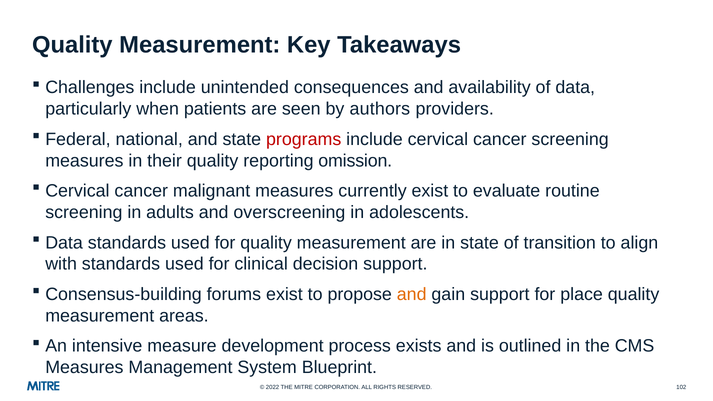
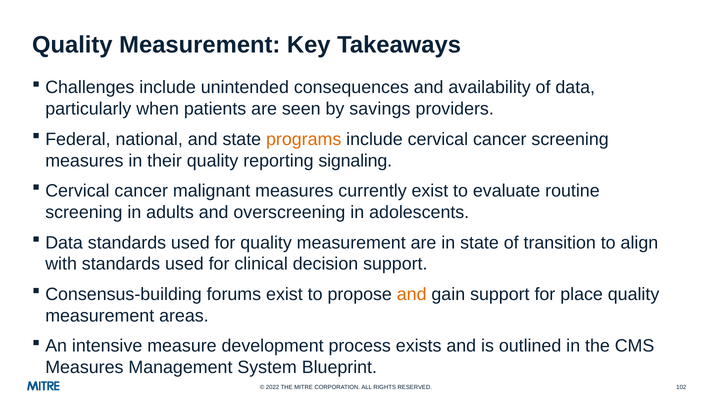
authors: authors -> savings
programs colour: red -> orange
omission: omission -> signaling
